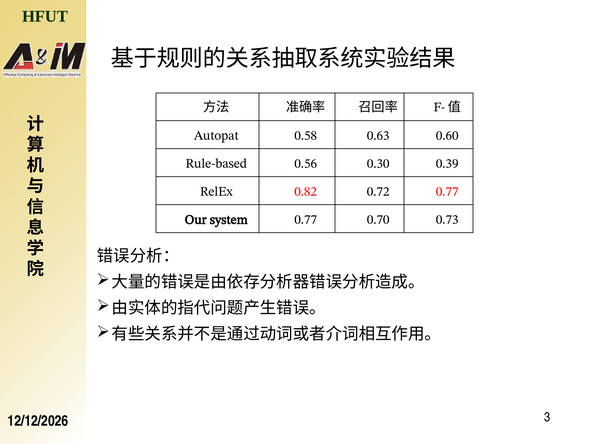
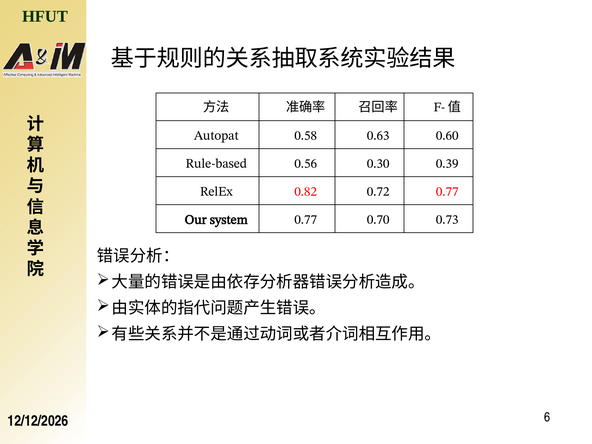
3: 3 -> 6
